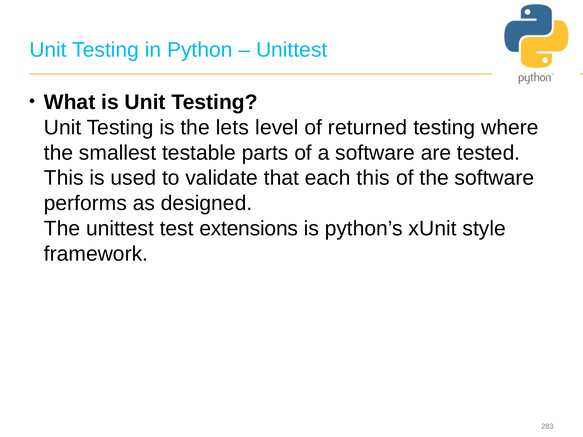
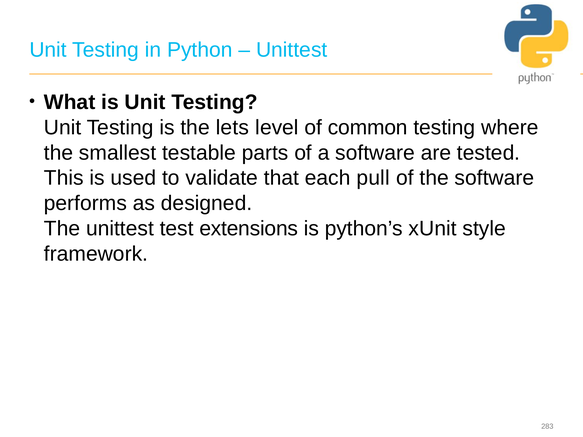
returned: returned -> common
each this: this -> pull
